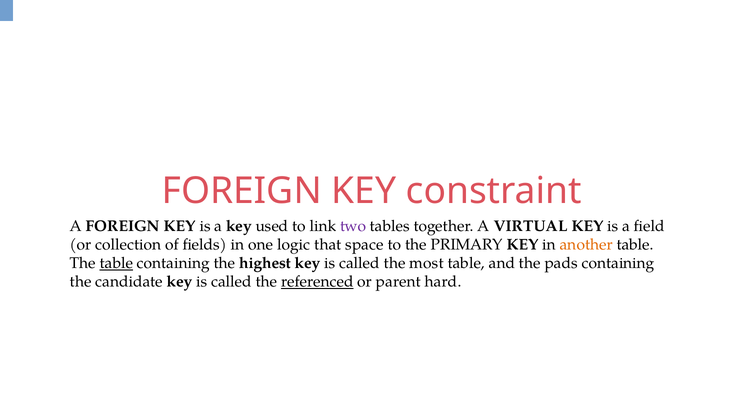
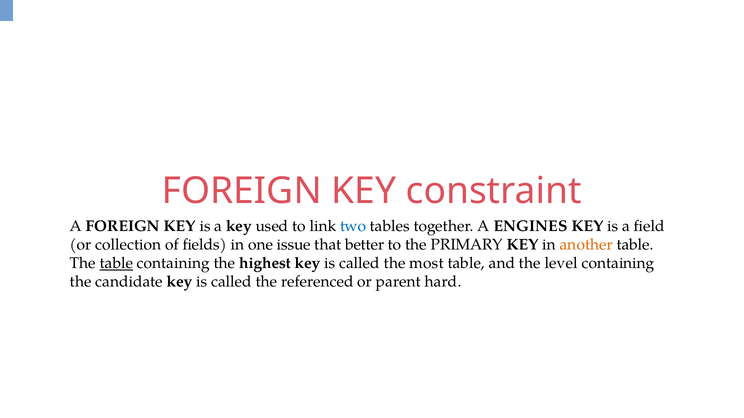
two colour: purple -> blue
VIRTUAL: VIRTUAL -> ENGINES
logic: logic -> issue
space: space -> better
pads: pads -> level
referenced underline: present -> none
